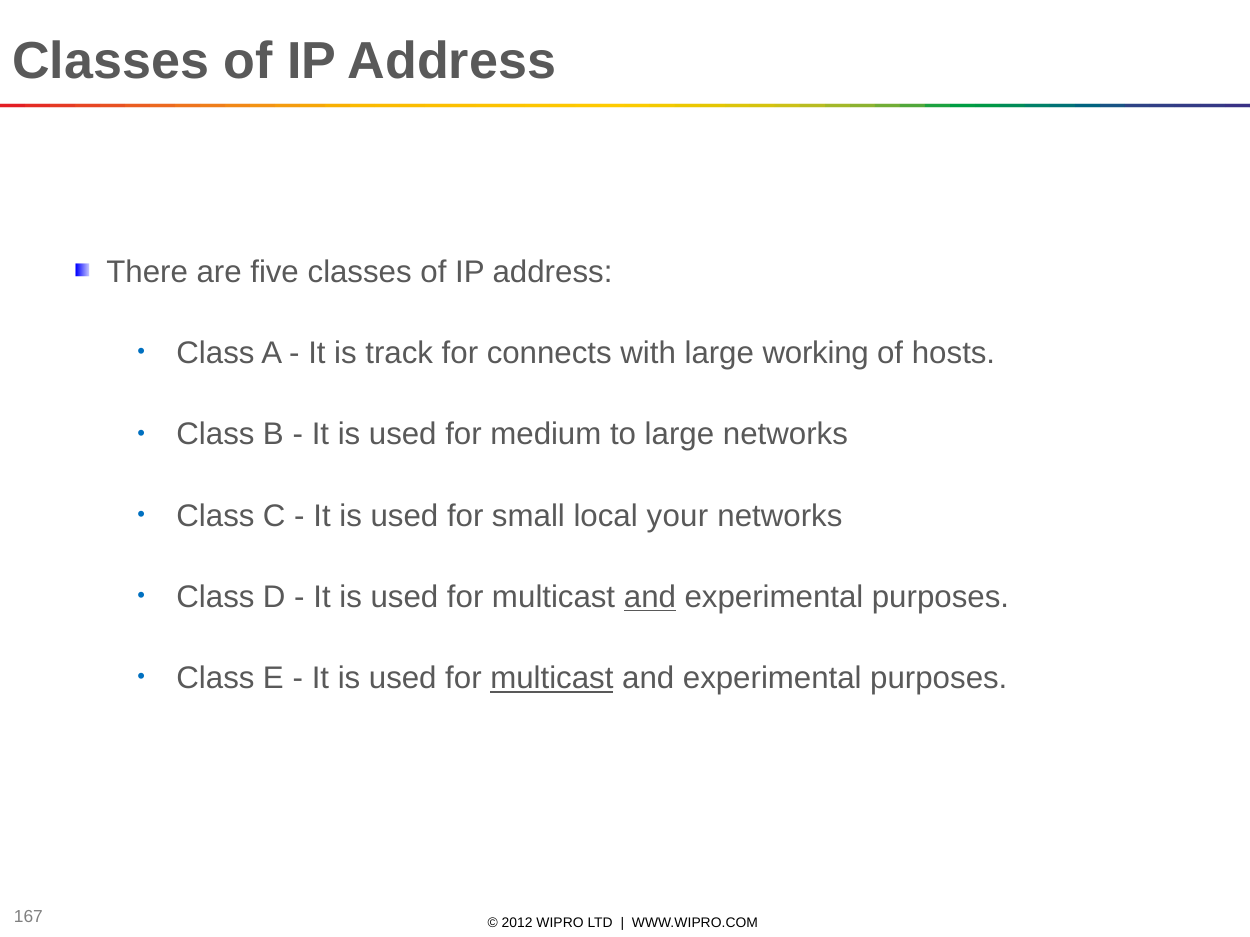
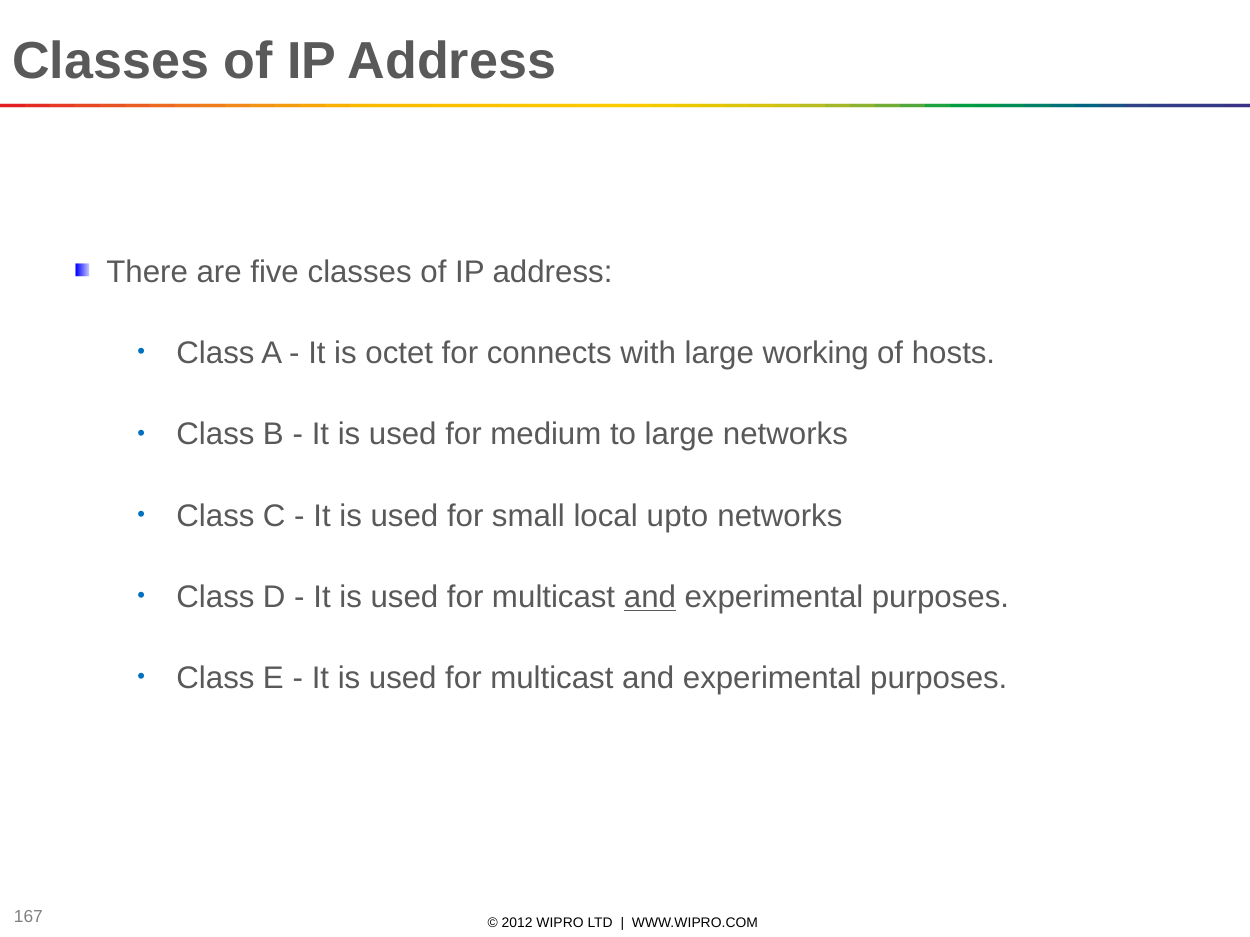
track: track -> octet
your: your -> upto
multicast at (552, 679) underline: present -> none
